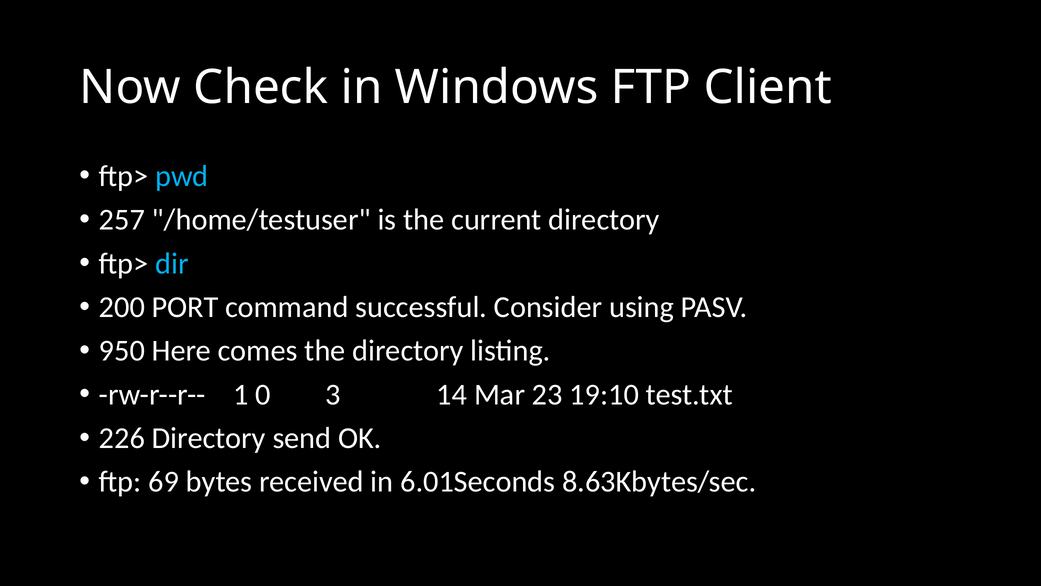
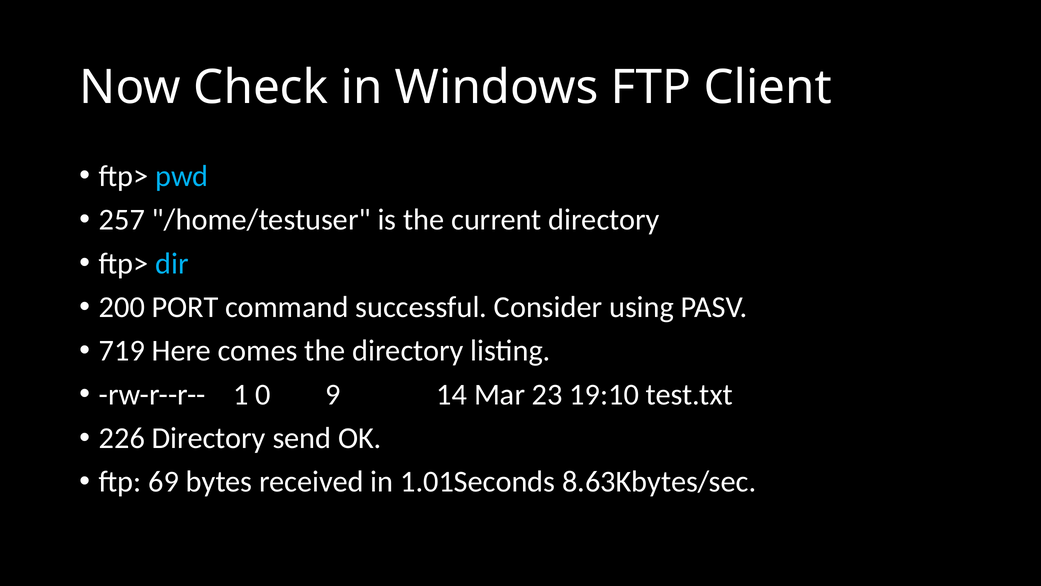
950: 950 -> 719
3: 3 -> 9
6.01Seconds: 6.01Seconds -> 1.01Seconds
